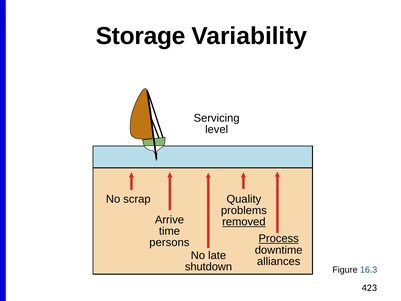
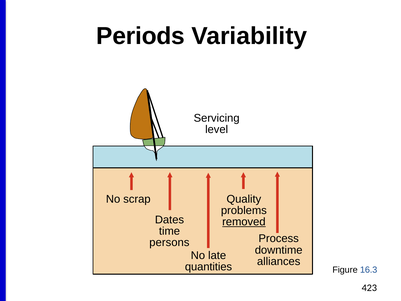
Storage: Storage -> Periods
Arrive: Arrive -> Dates
Process underline: present -> none
shutdown: shutdown -> quantities
